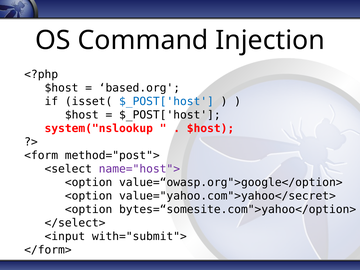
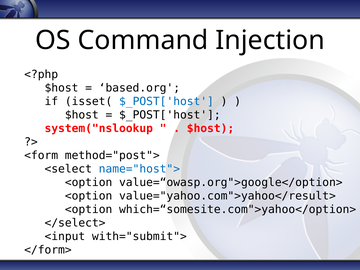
name="host"> colour: purple -> blue
value="yahoo.com">yahoo</secret>: value="yahoo.com">yahoo</secret> -> value="yahoo.com">yahoo</result>
bytes=“somesite.com">yahoo</option>: bytes=“somesite.com">yahoo</option> -> which=“somesite.com">yahoo</option>
